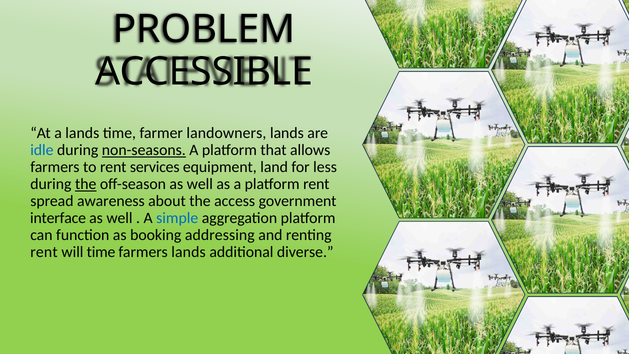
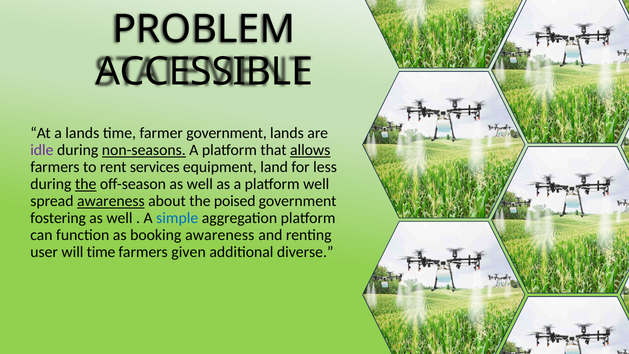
farmer landowners: landowners -> government
idle colour: blue -> purple
allows underline: none -> present
platform rent: rent -> well
awareness at (111, 201) underline: none -> present
access: access -> poised
interface: interface -> fostering
booking addressing: addressing -> awareness
rent at (44, 252): rent -> user
farmers lands: lands -> given
